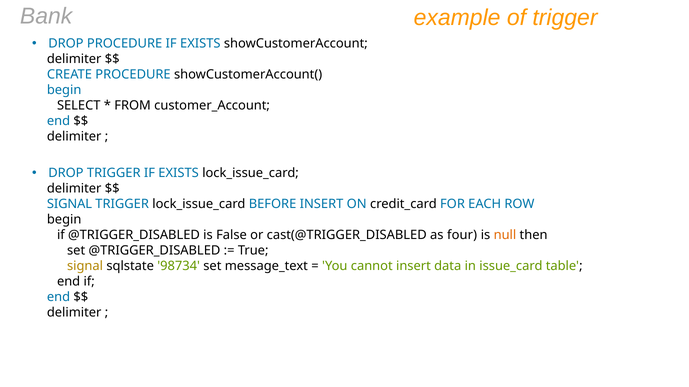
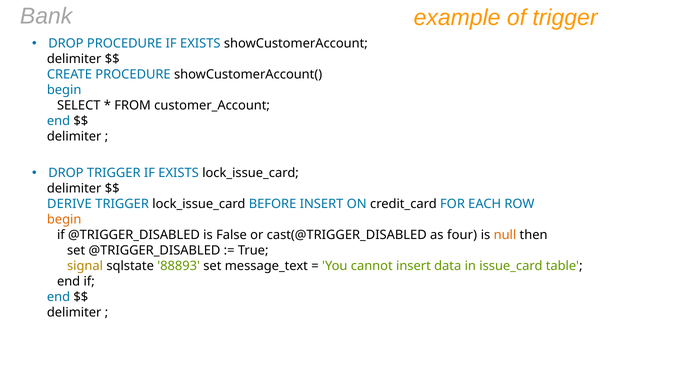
SIGNAL at (70, 204): SIGNAL -> DERIVE
begin at (64, 220) colour: black -> orange
98734: 98734 -> 88893
